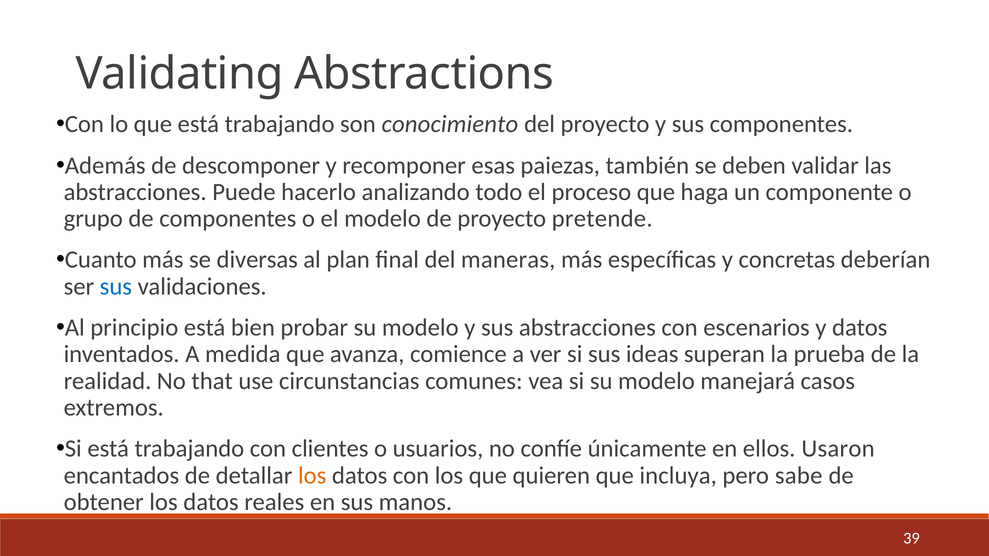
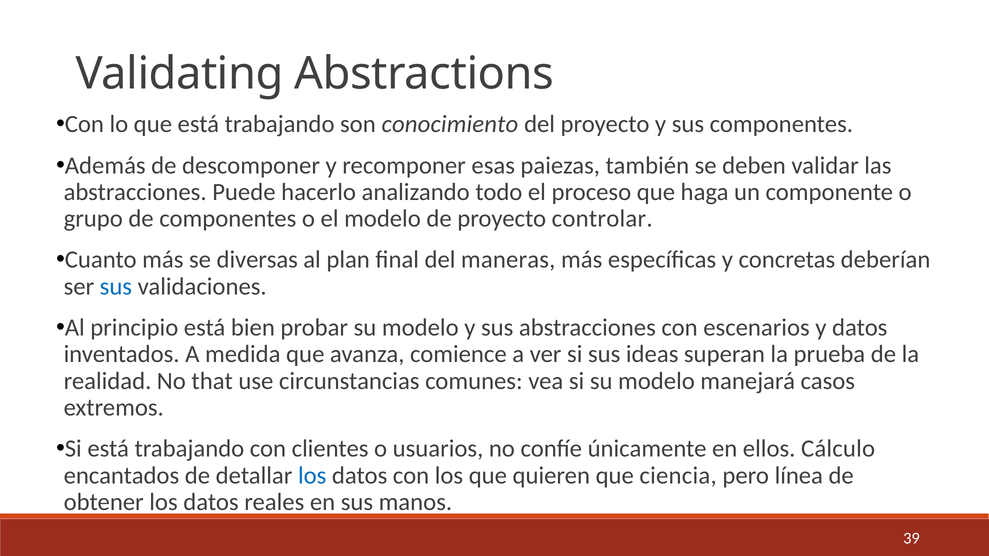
pretende: pretende -> controlar
Usaron: Usaron -> Cálculo
los at (312, 476) colour: orange -> blue
incluya: incluya -> ciencia
sabe: sabe -> línea
